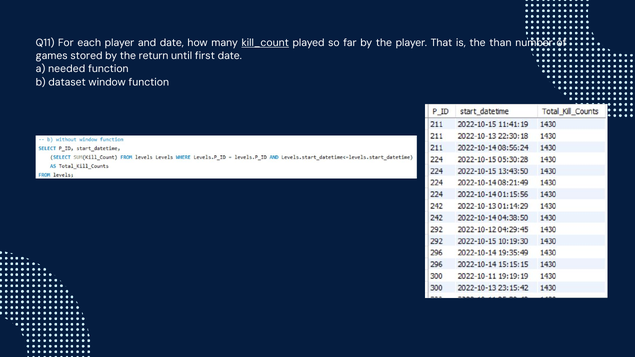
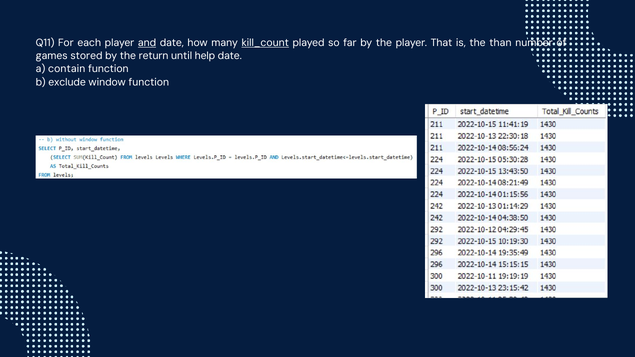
and underline: none -> present
first: first -> help
needed: needed -> contain
dataset: dataset -> exclude
